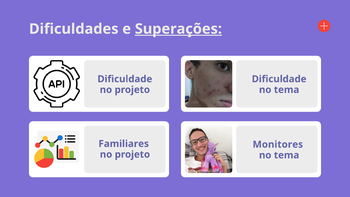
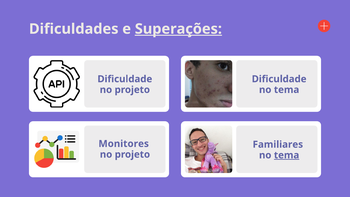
Familiares: Familiares -> Monitores
Monitores: Monitores -> Familiares
tema at (287, 155) underline: none -> present
